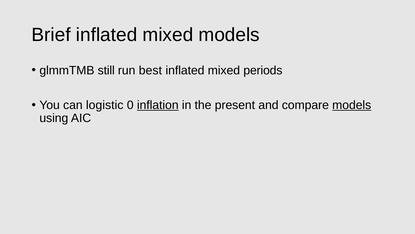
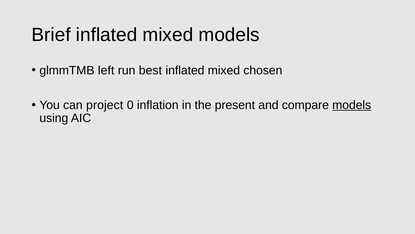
still: still -> left
periods: periods -> chosen
logistic: logistic -> project
inflation underline: present -> none
